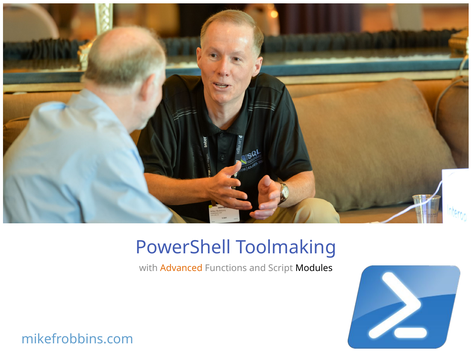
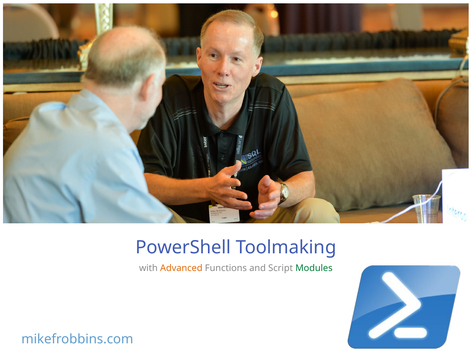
Modules colour: black -> green
